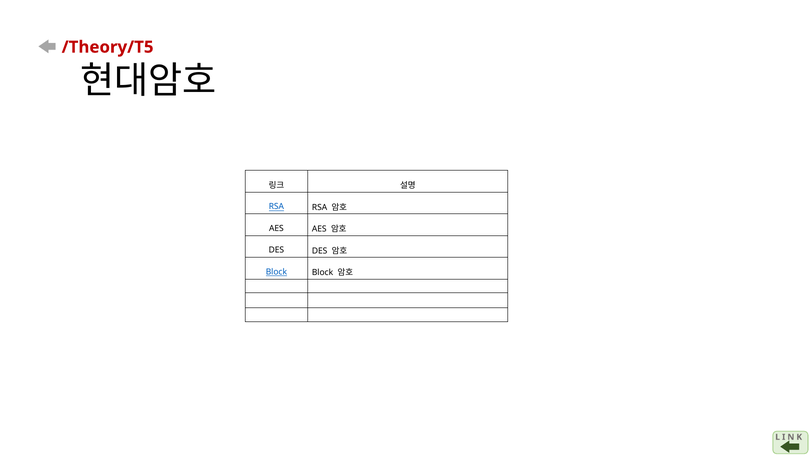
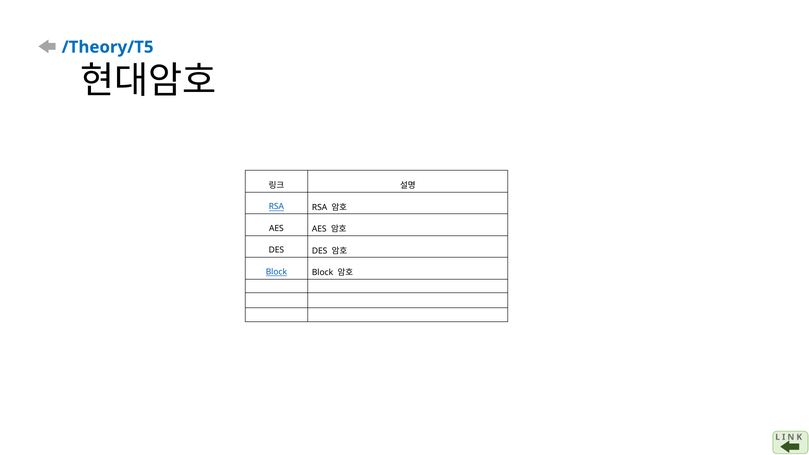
/Theory/T5 colour: red -> blue
